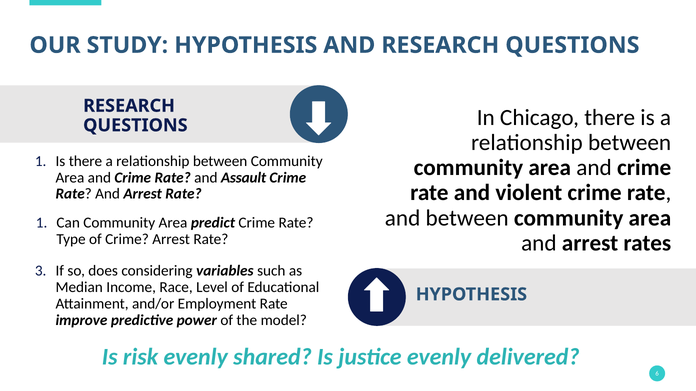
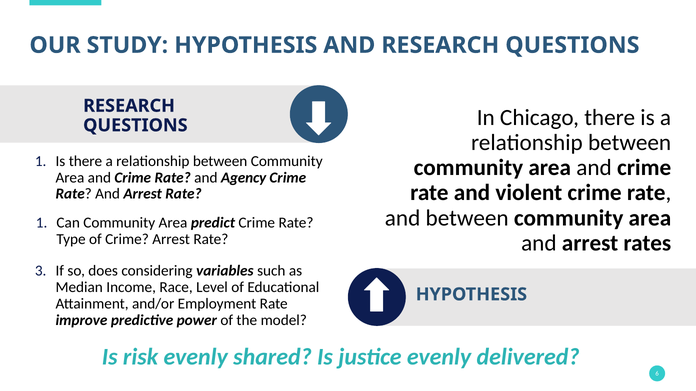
Assault: Assault -> Agency
